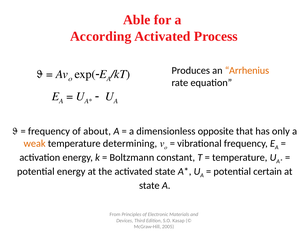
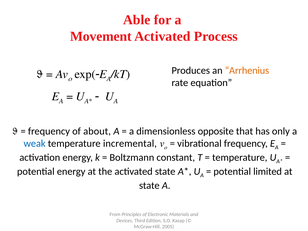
According: According -> Movement
weak colour: orange -> blue
determining: determining -> incremental
certain: certain -> limited
